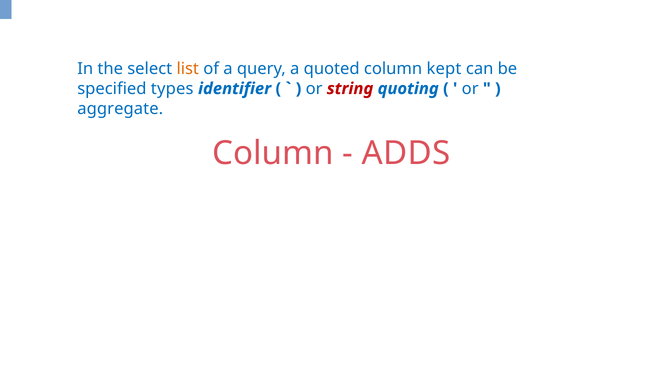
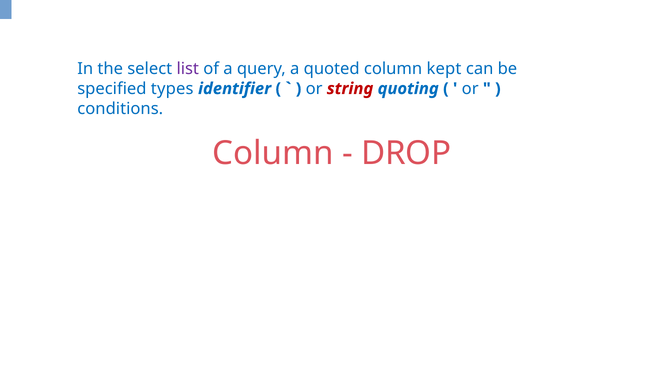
list colour: orange -> purple
aggregate: aggregate -> conditions
ADDS: ADDS -> DROP
